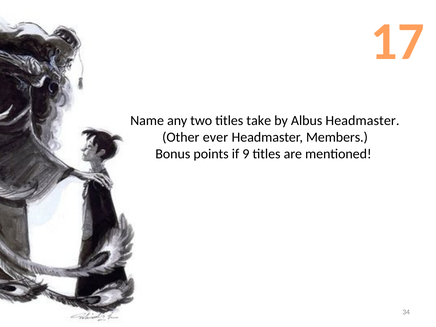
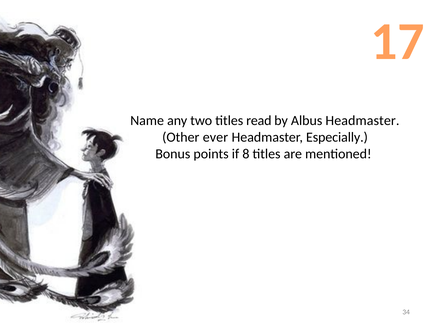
take: take -> read
Members: Members -> Especially
9: 9 -> 8
